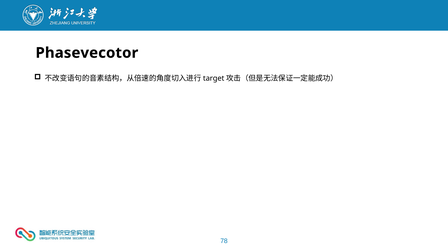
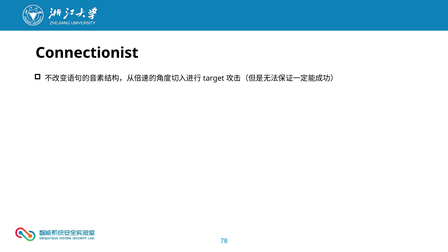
Phasevecotor: Phasevecotor -> Connectionist
